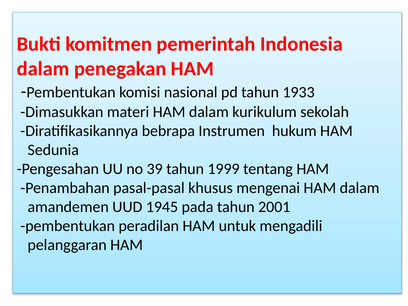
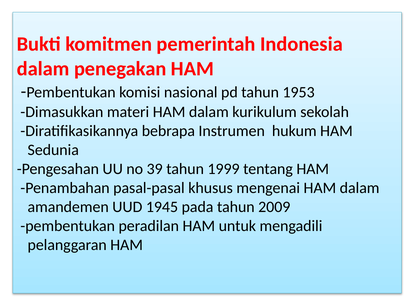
1933: 1933 -> 1953
2001: 2001 -> 2009
